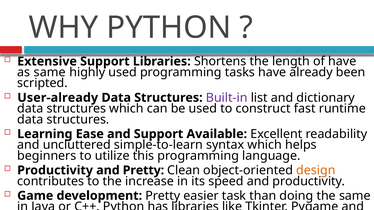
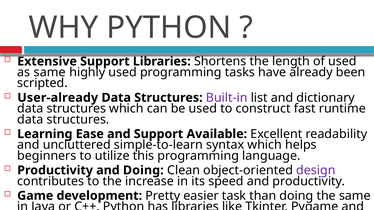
of have: have -> used
and Pretty: Pretty -> Doing
design colour: orange -> purple
